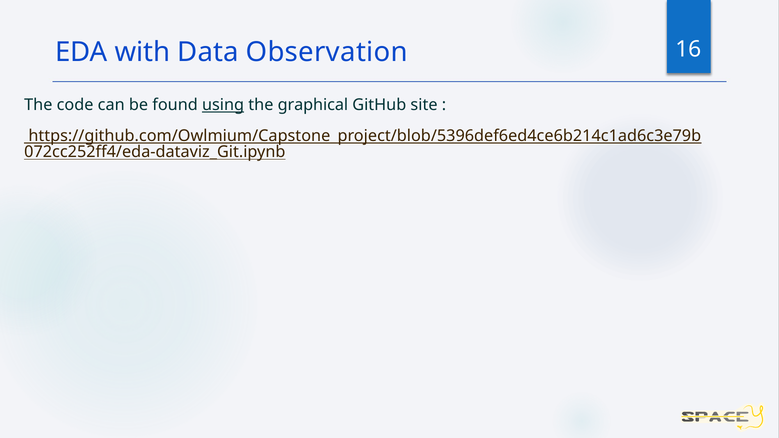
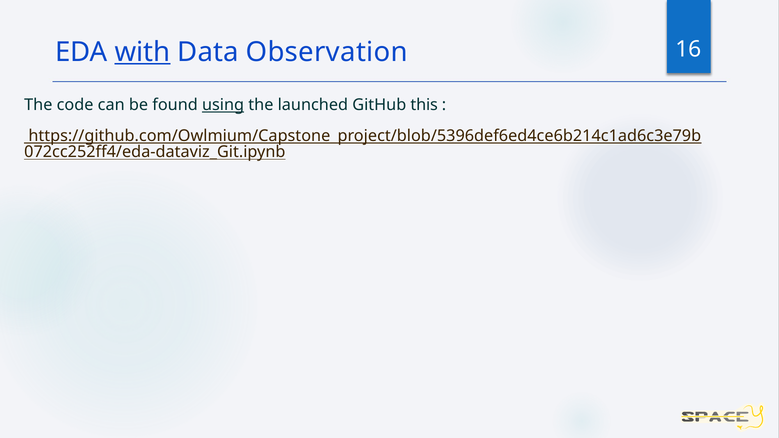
with underline: none -> present
graphical: graphical -> launched
site: site -> this
